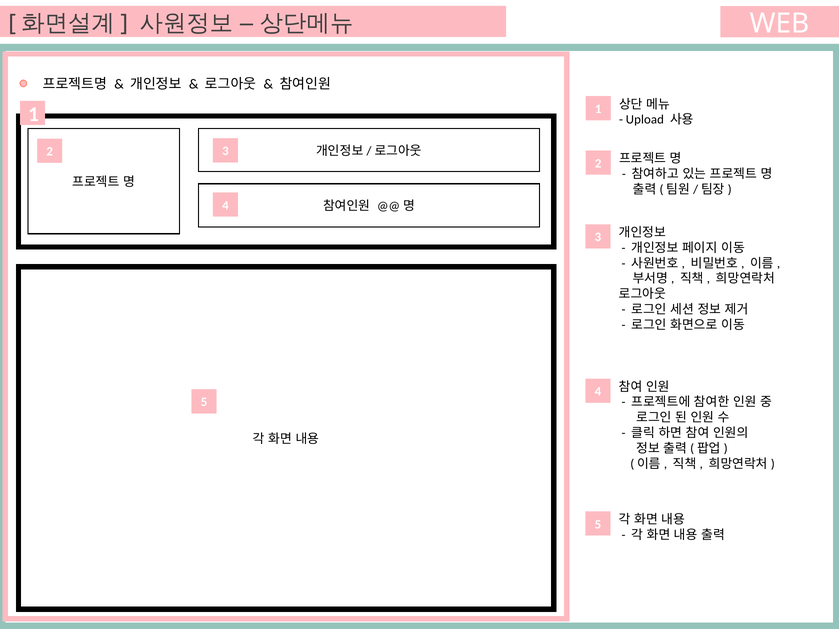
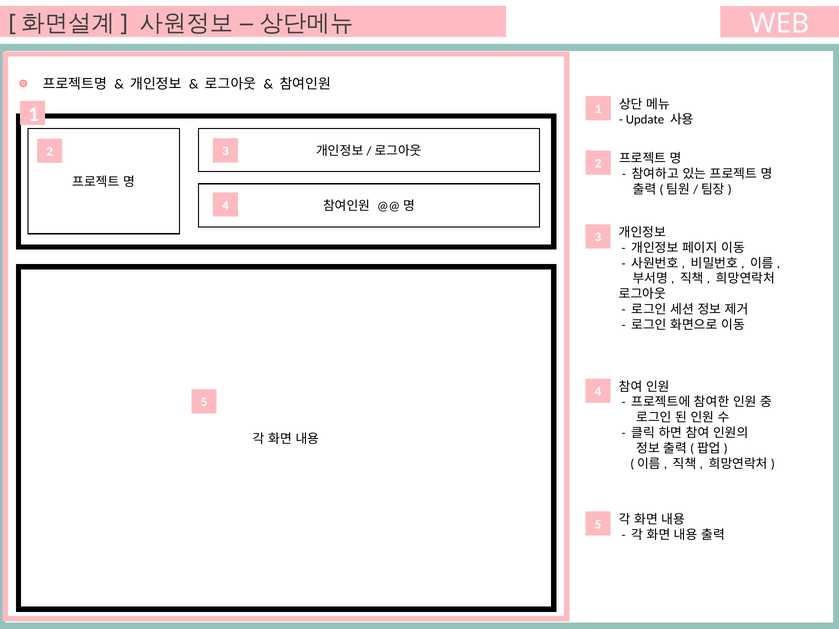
Upload: Upload -> Update
